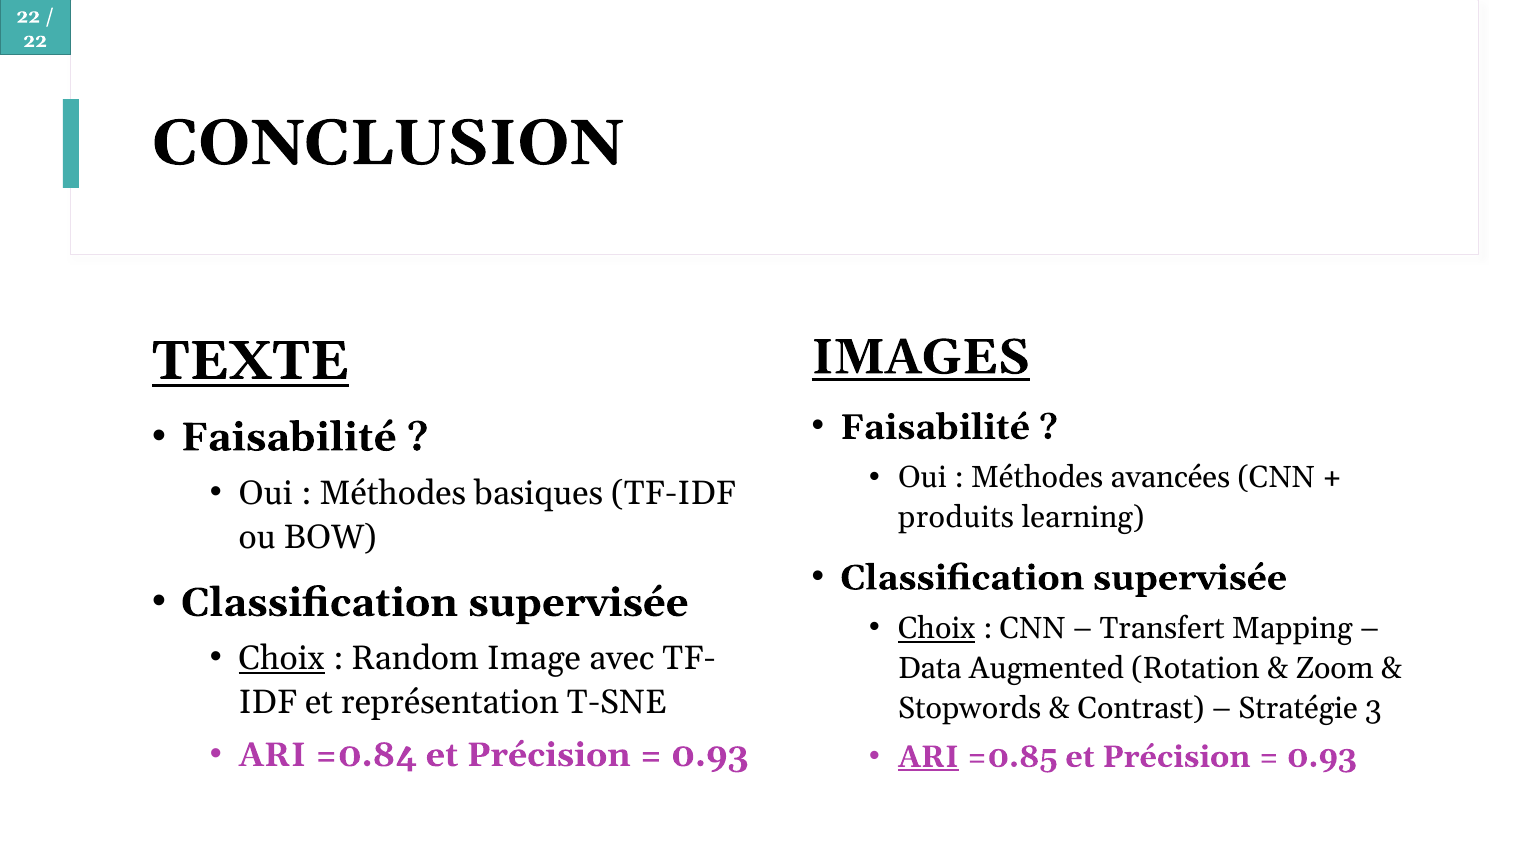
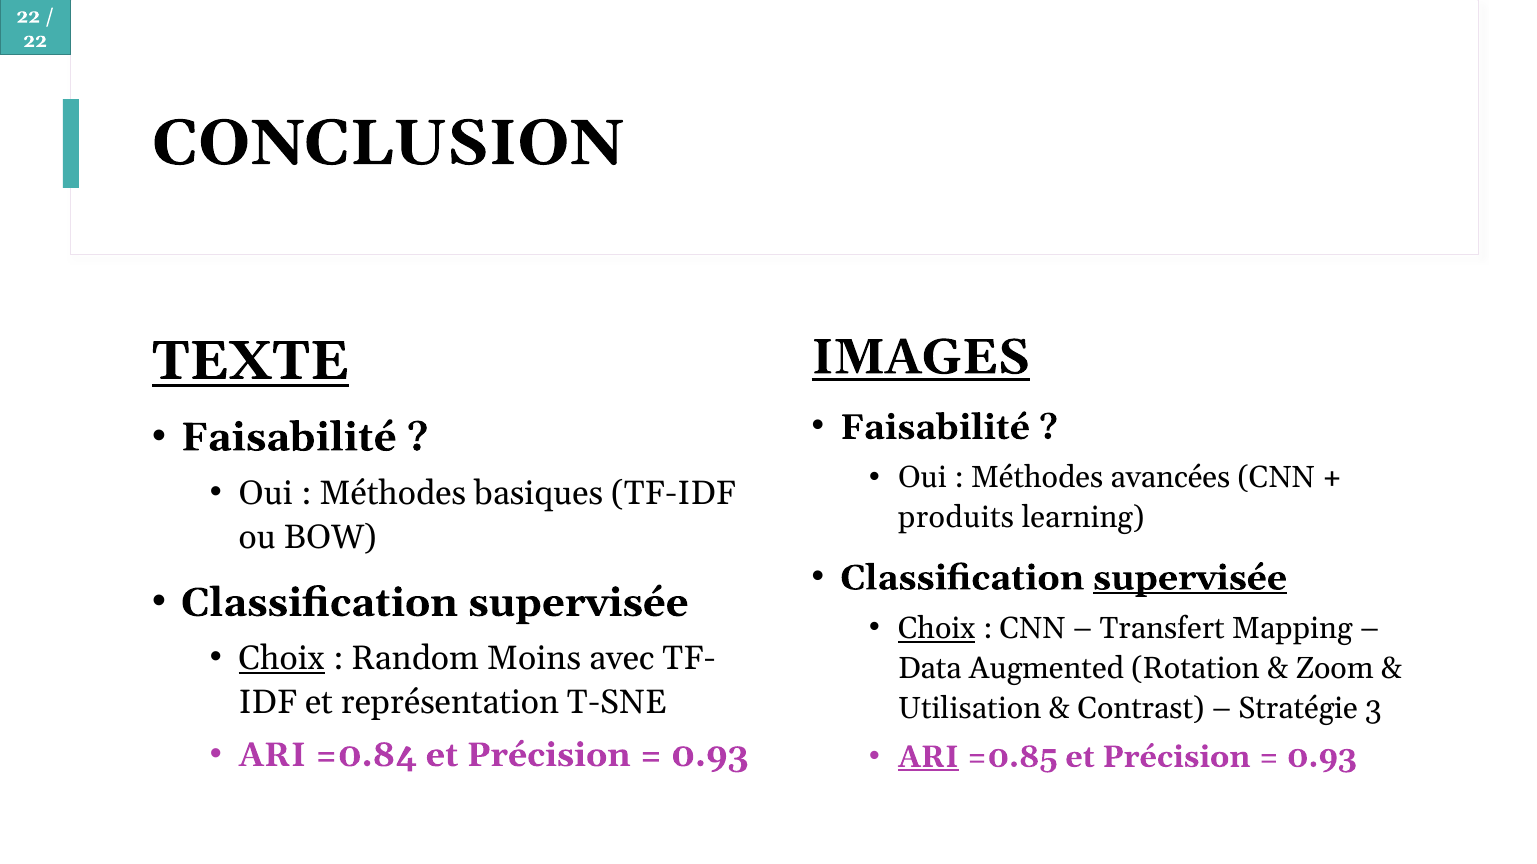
supervisée at (1190, 578) underline: none -> present
Image: Image -> Moins
Stopwords: Stopwords -> Utilisation
